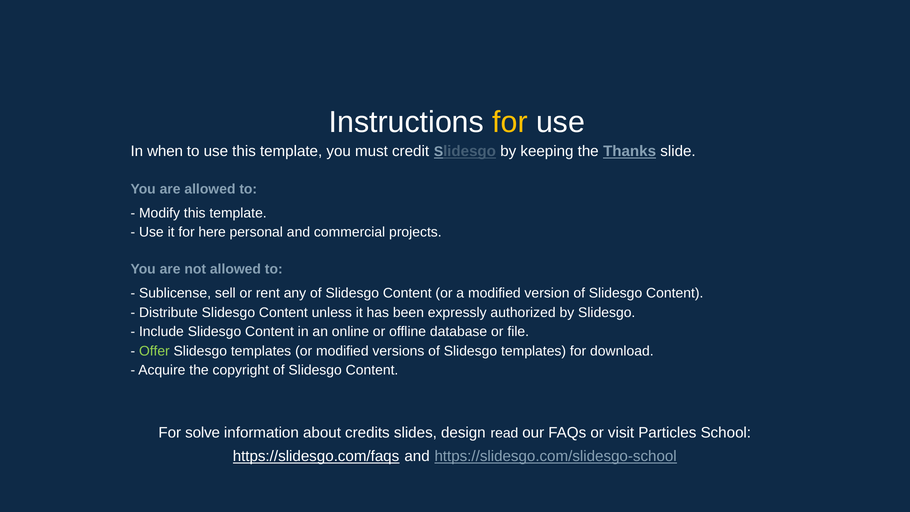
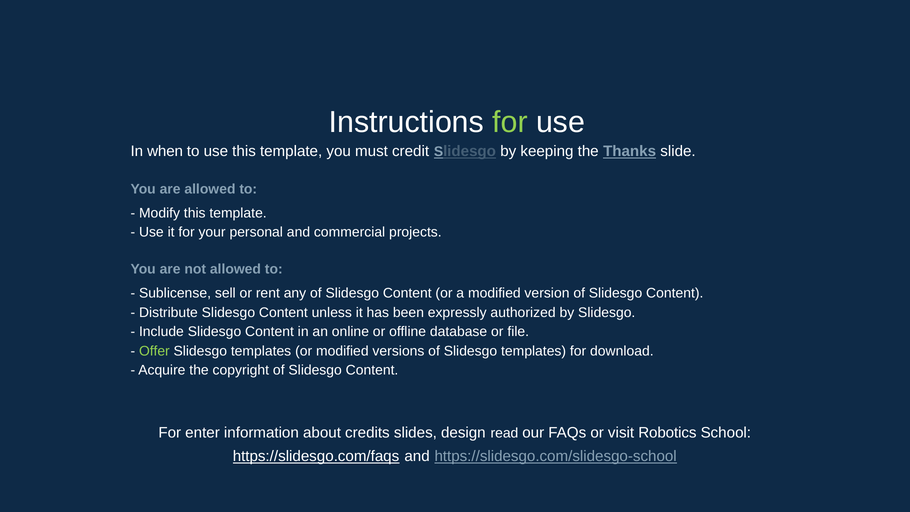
for at (510, 122) colour: yellow -> light green
here: here -> your
solve: solve -> enter
Particles: Particles -> Robotics
